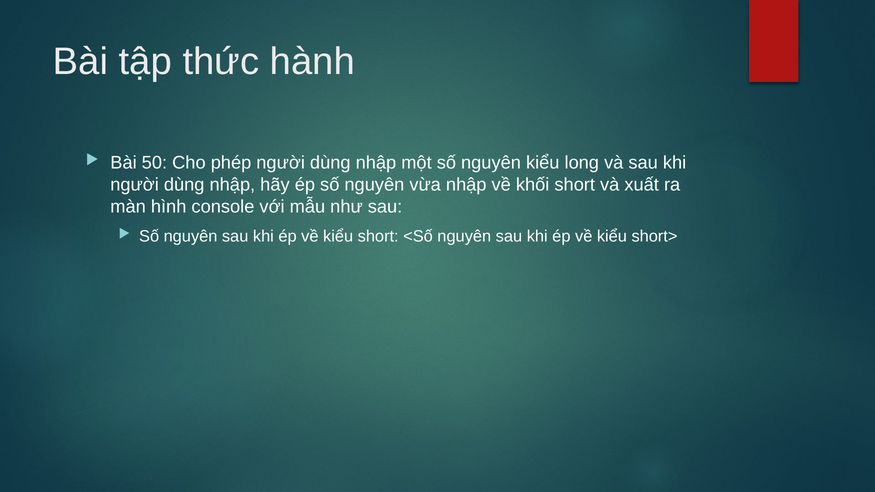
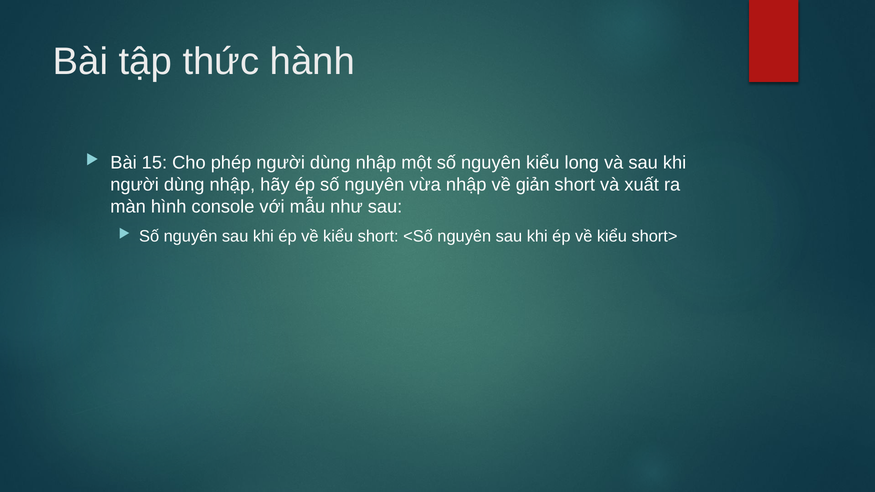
50: 50 -> 15
khối: khối -> giản
